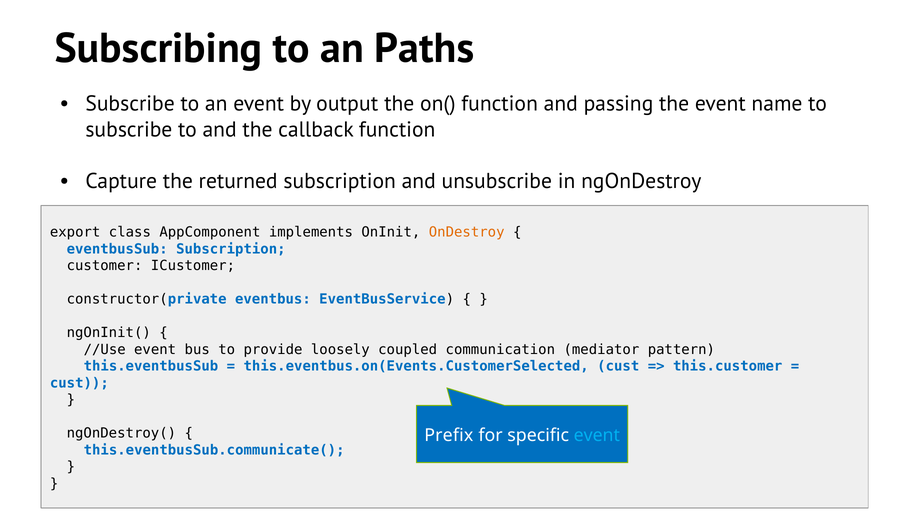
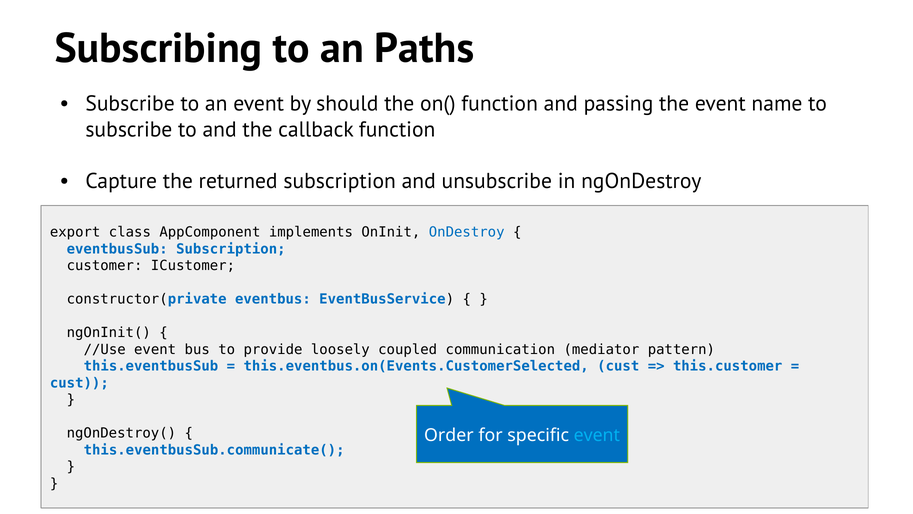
output: output -> should
OnDestroy colour: orange -> blue
Prefix: Prefix -> Order
